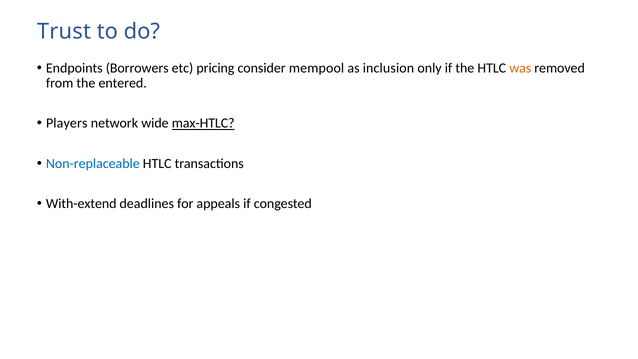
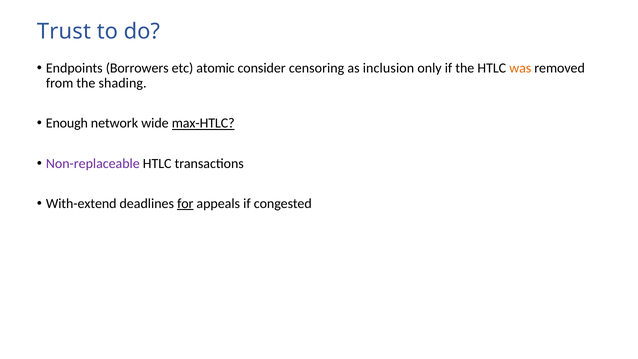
pricing: pricing -> atomic
mempool: mempool -> censoring
entered: entered -> shading
Players: Players -> Enough
Non-replaceable colour: blue -> purple
for underline: none -> present
